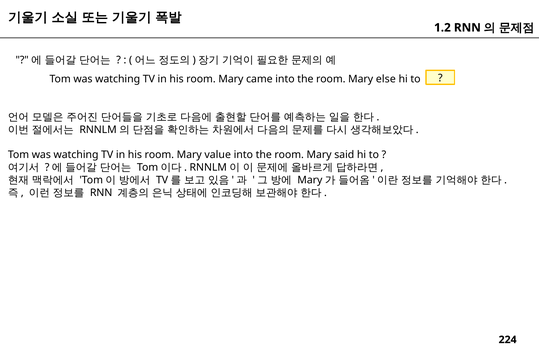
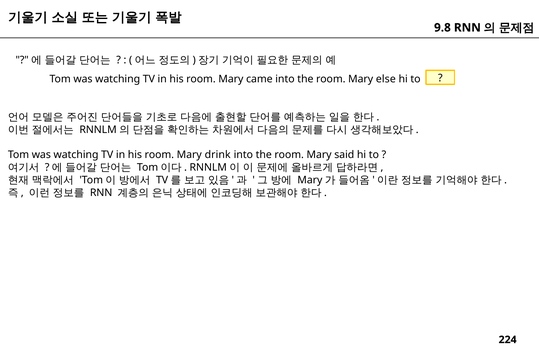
1.2: 1.2 -> 9.8
value: value -> drink
